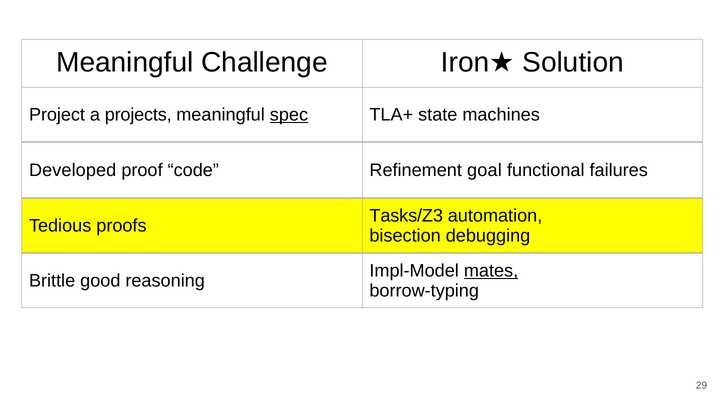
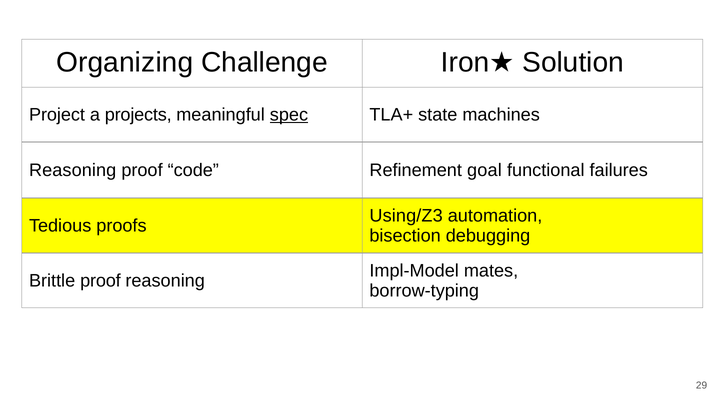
Meaningful at (125, 63): Meaningful -> Organizing
Developed at (73, 170): Developed -> Reasoning
Tasks/Z3: Tasks/Z3 -> Using/Z3
mates underline: present -> none
Brittle good: good -> proof
